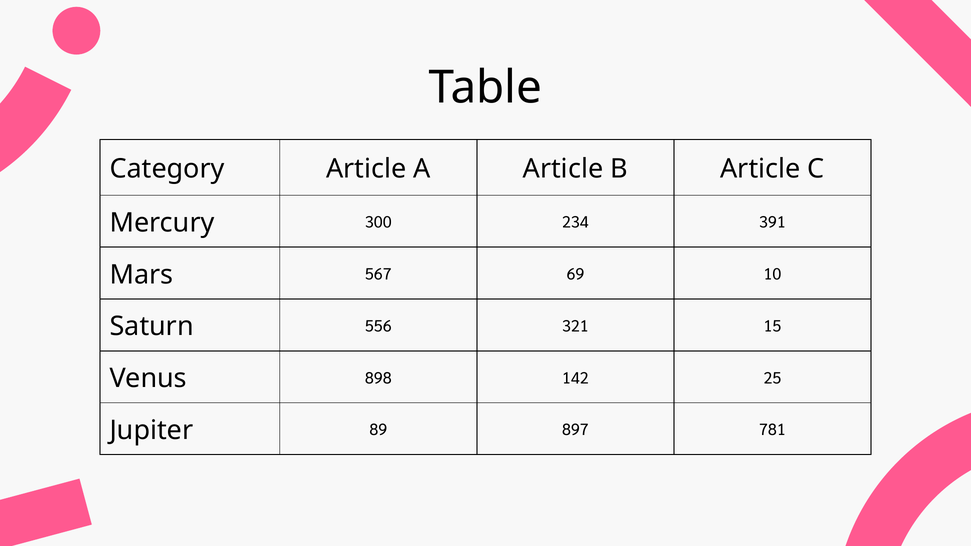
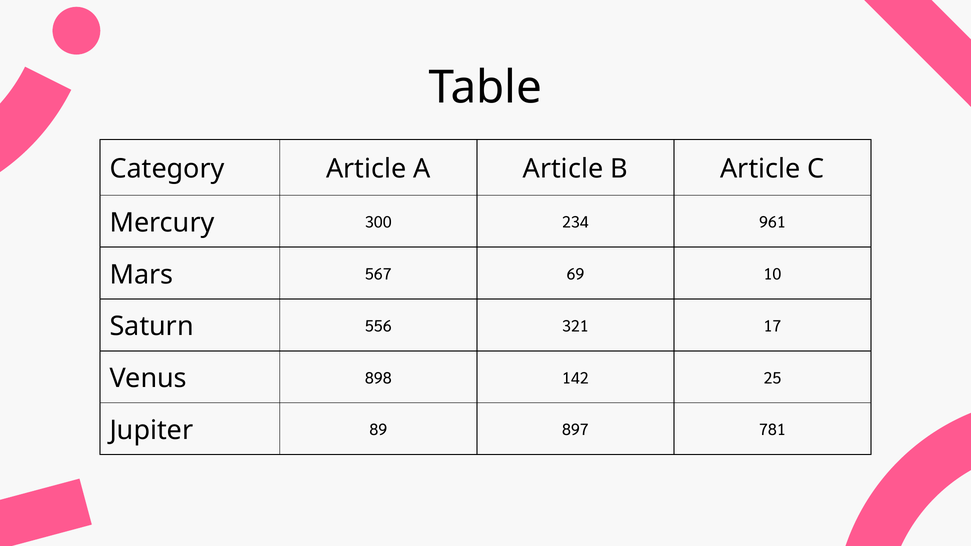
391: 391 -> 961
15: 15 -> 17
